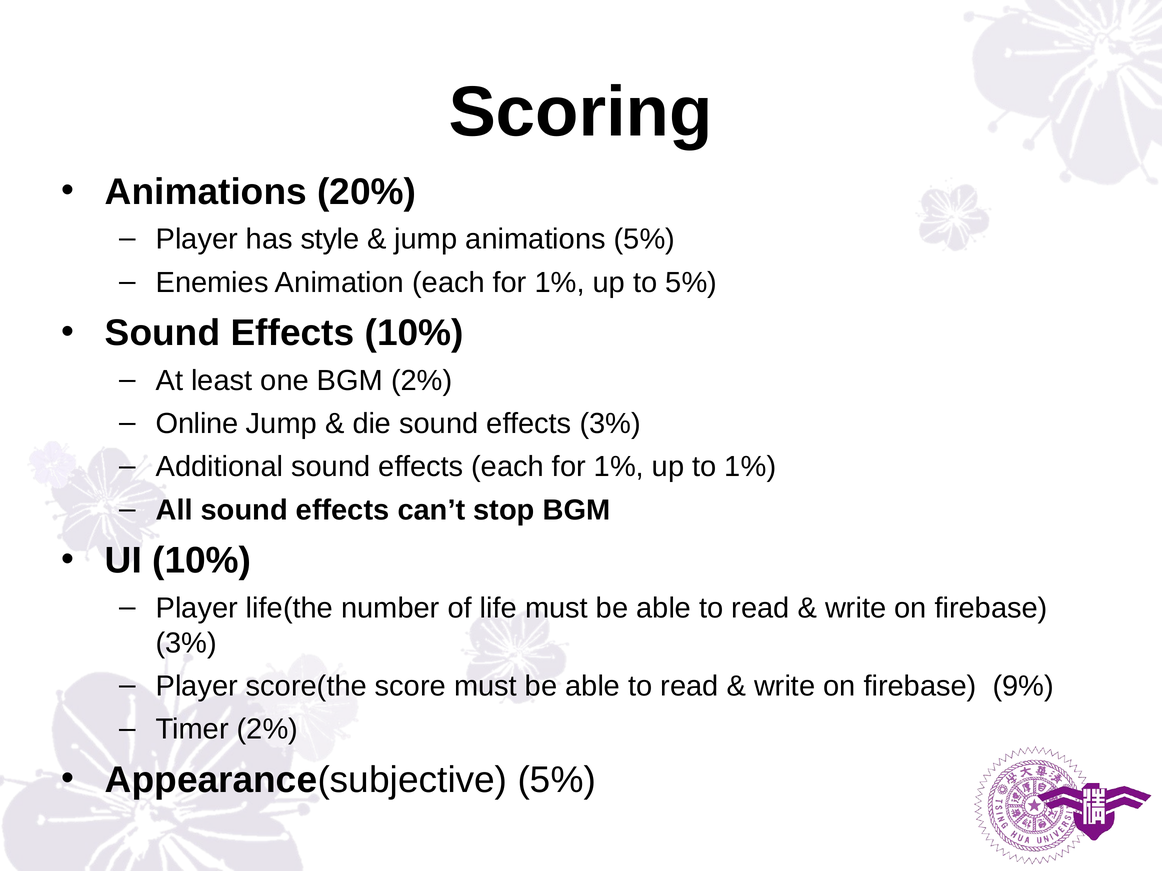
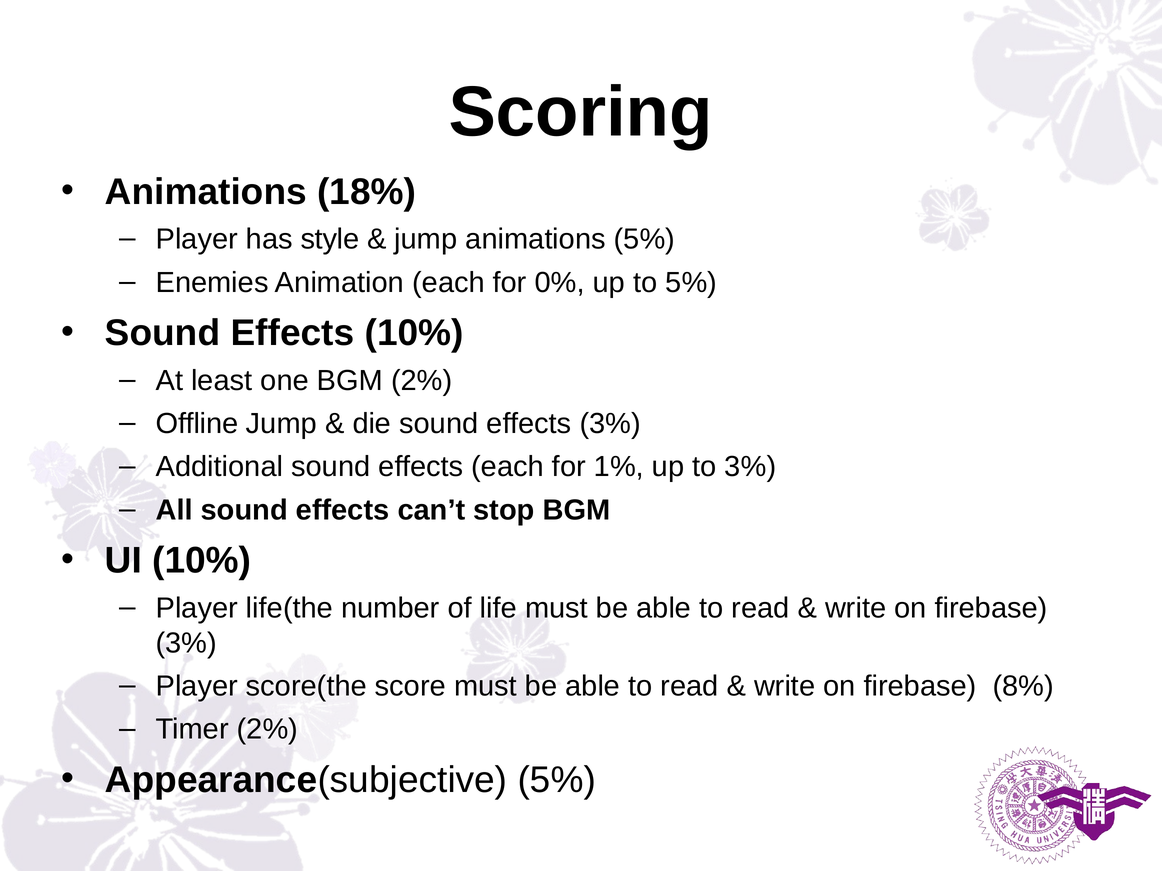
20%: 20% -> 18%
Animation each for 1%: 1% -> 0%
Online: Online -> Offline
to 1%: 1% -> 3%
9%: 9% -> 8%
